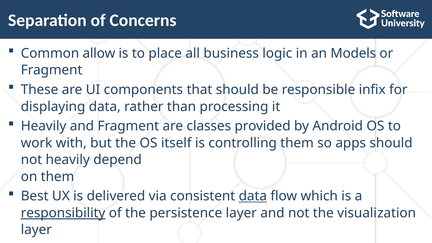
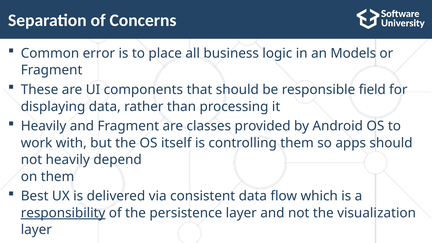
allow: allow -> error
infix: infix -> field
data at (253, 196) underline: present -> none
